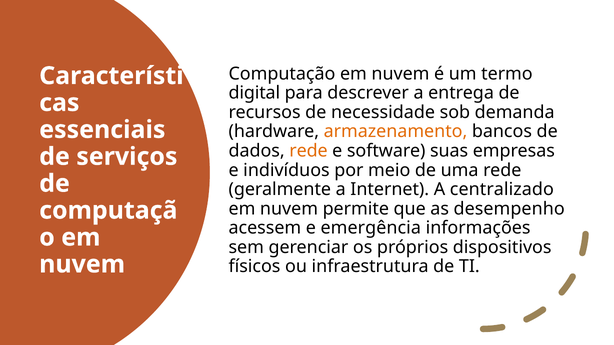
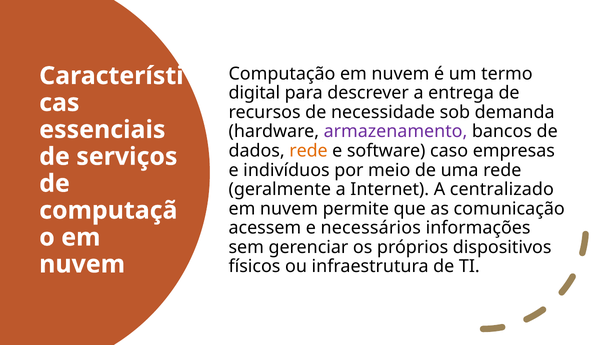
armazenamento colour: orange -> purple
suas: suas -> caso
desempenho: desempenho -> comunicação
emergência: emergência -> necessários
